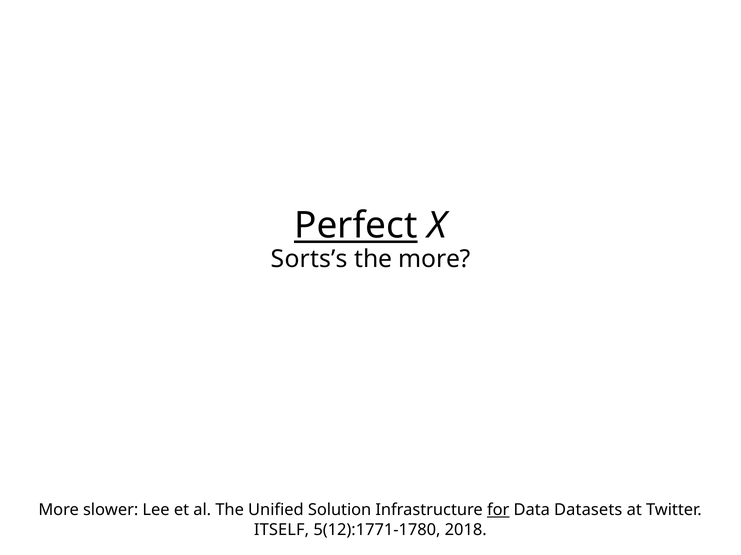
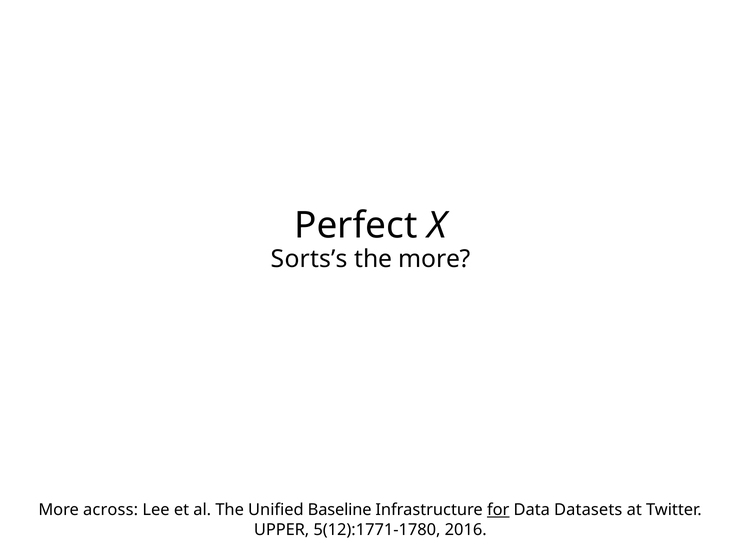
Perfect underline: present -> none
slower: slower -> across
Solution: Solution -> Baseline
ITSELF: ITSELF -> UPPER
2018: 2018 -> 2016
